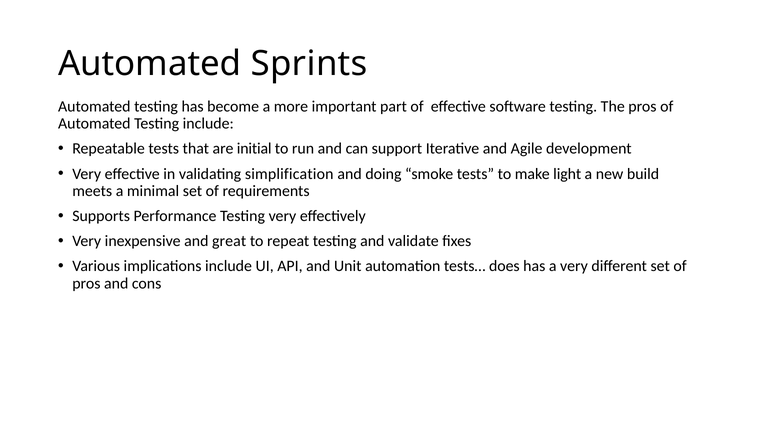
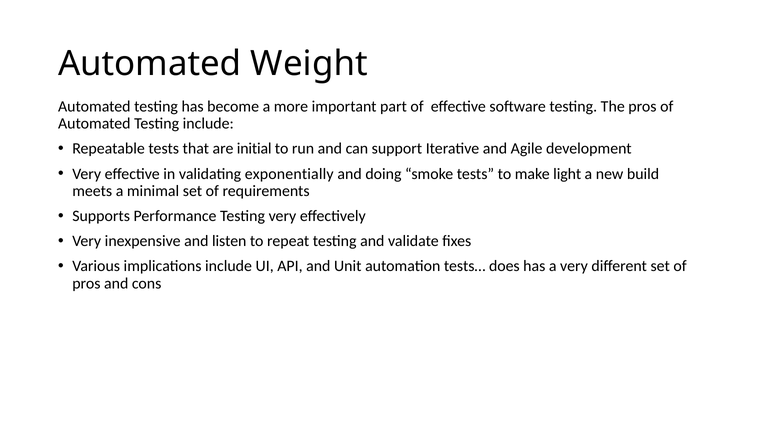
Sprints: Sprints -> Weight
simplification: simplification -> exponentially
great: great -> listen
